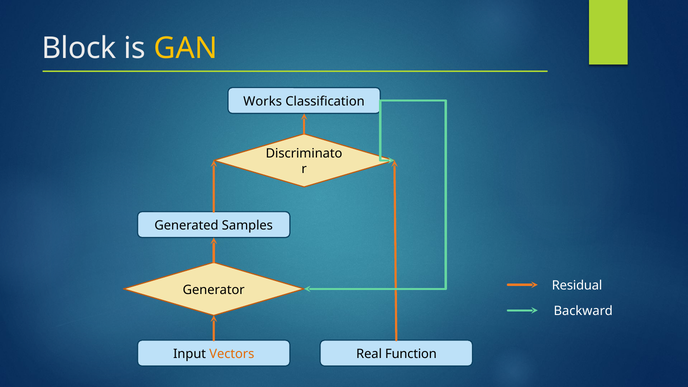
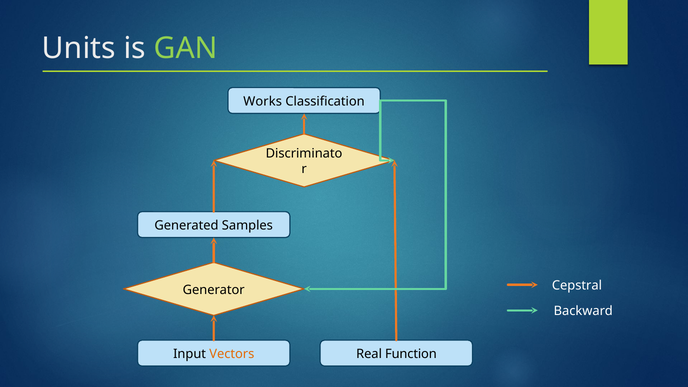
Block: Block -> Units
GAN colour: yellow -> light green
Residual: Residual -> Cepstral
